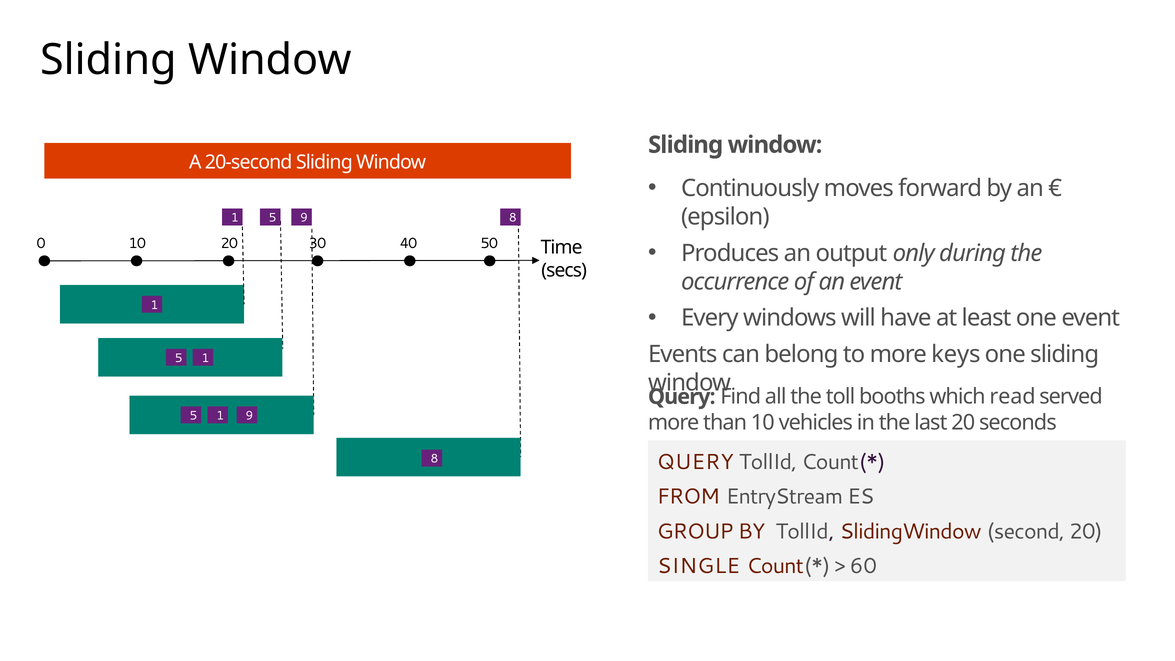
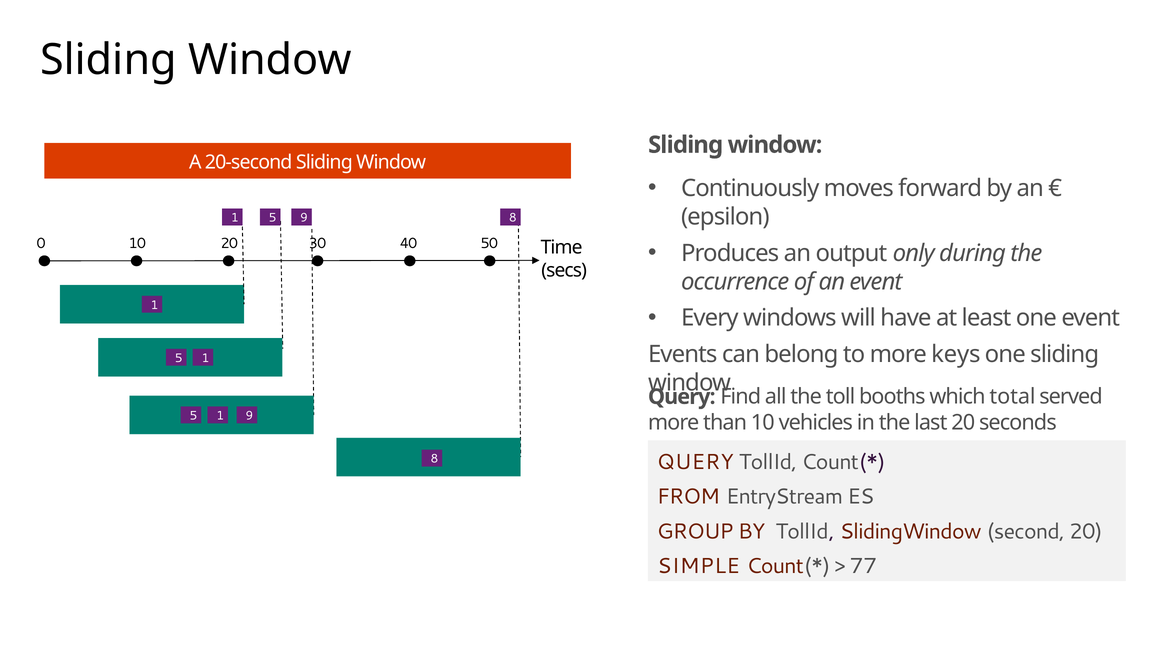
read: read -> total
SINGLE: SINGLE -> SIMPLE
60: 60 -> 77
